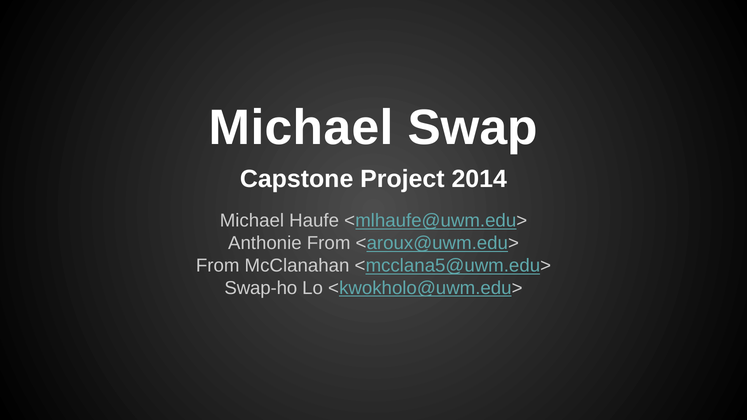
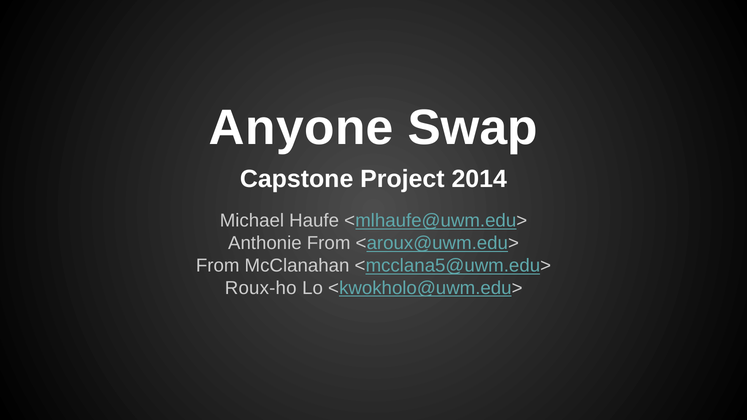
Michael at (301, 128): Michael -> Anyone
Swap-ho: Swap-ho -> Roux-ho
